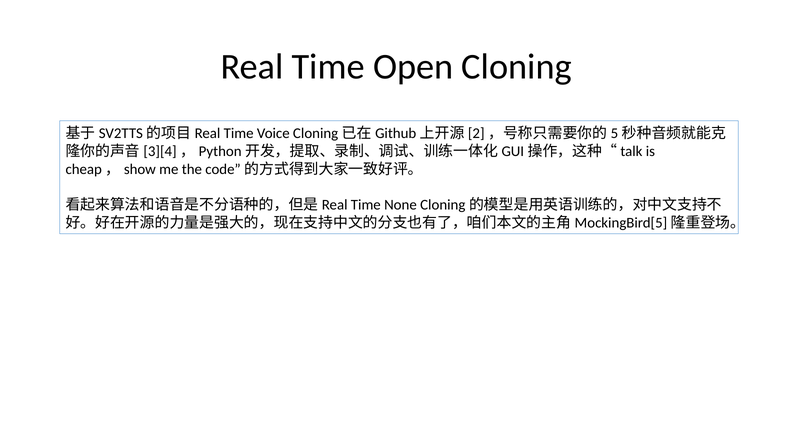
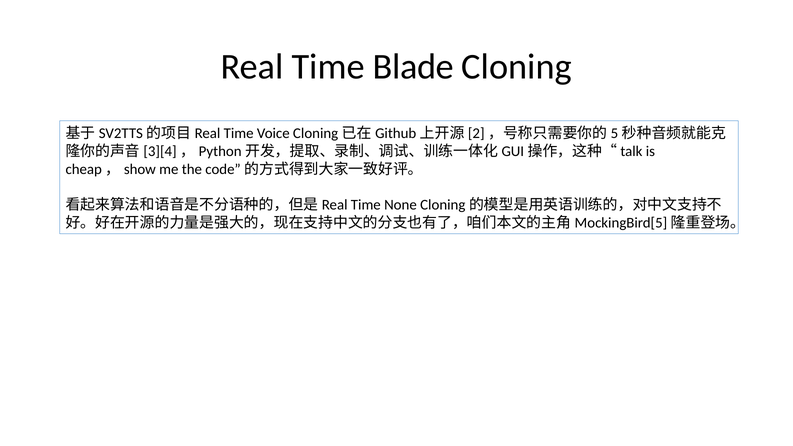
Open: Open -> Blade
